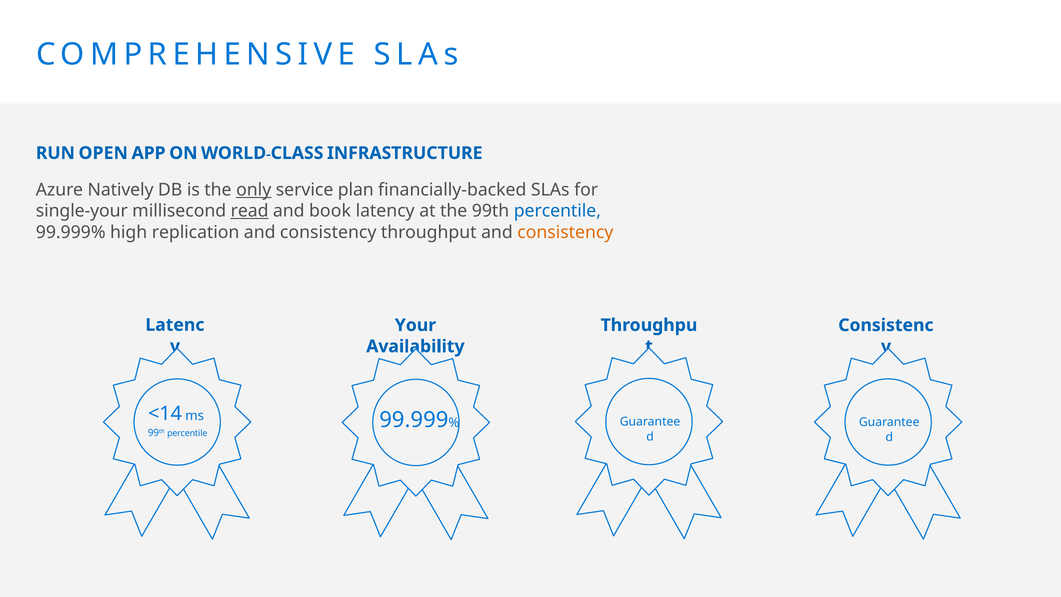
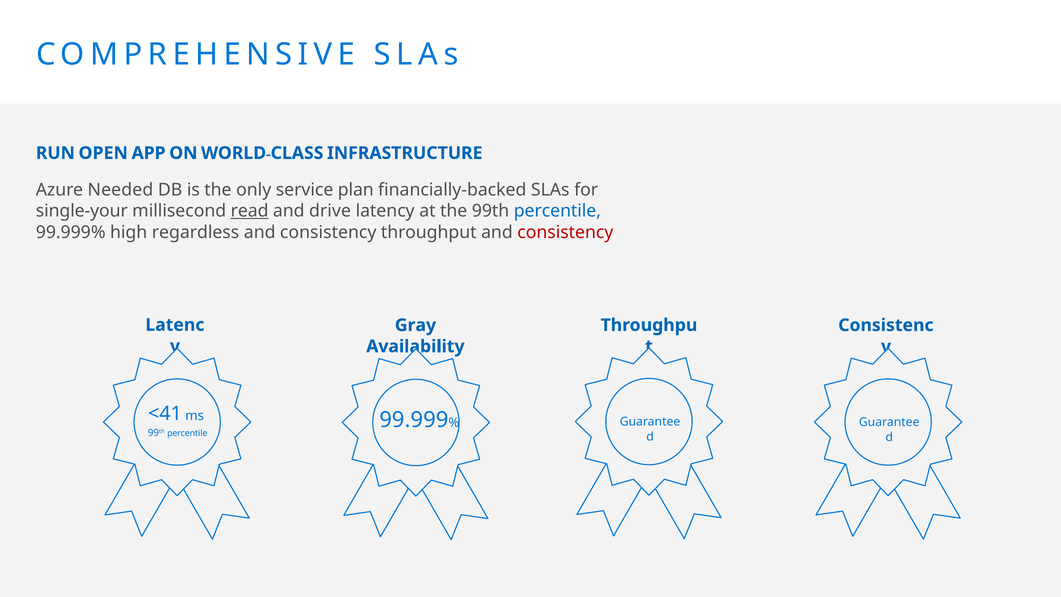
Natively: Natively -> Needed
only underline: present -> none
book: book -> drive
replication: replication -> regardless
consistency at (565, 232) colour: orange -> red
Your: Your -> Gray
<14: <14 -> <41
